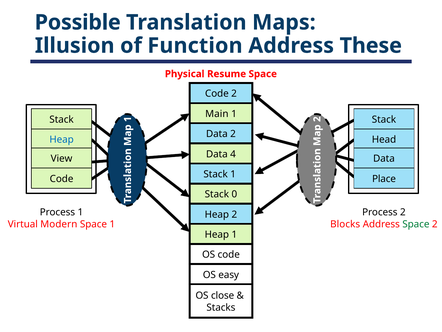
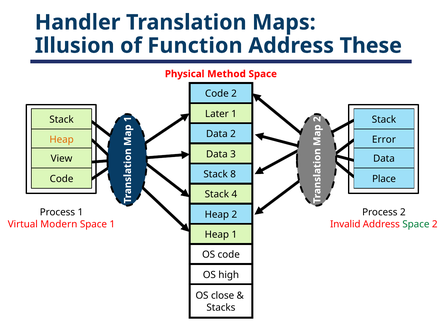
Possible: Possible -> Handler
Resume: Resume -> Method
Main: Main -> Later
Heap at (62, 139) colour: blue -> orange
Head: Head -> Error
4: 4 -> 3
Stack 1: 1 -> 8
0: 0 -> 4
Blocks: Blocks -> Invalid
easy: easy -> high
